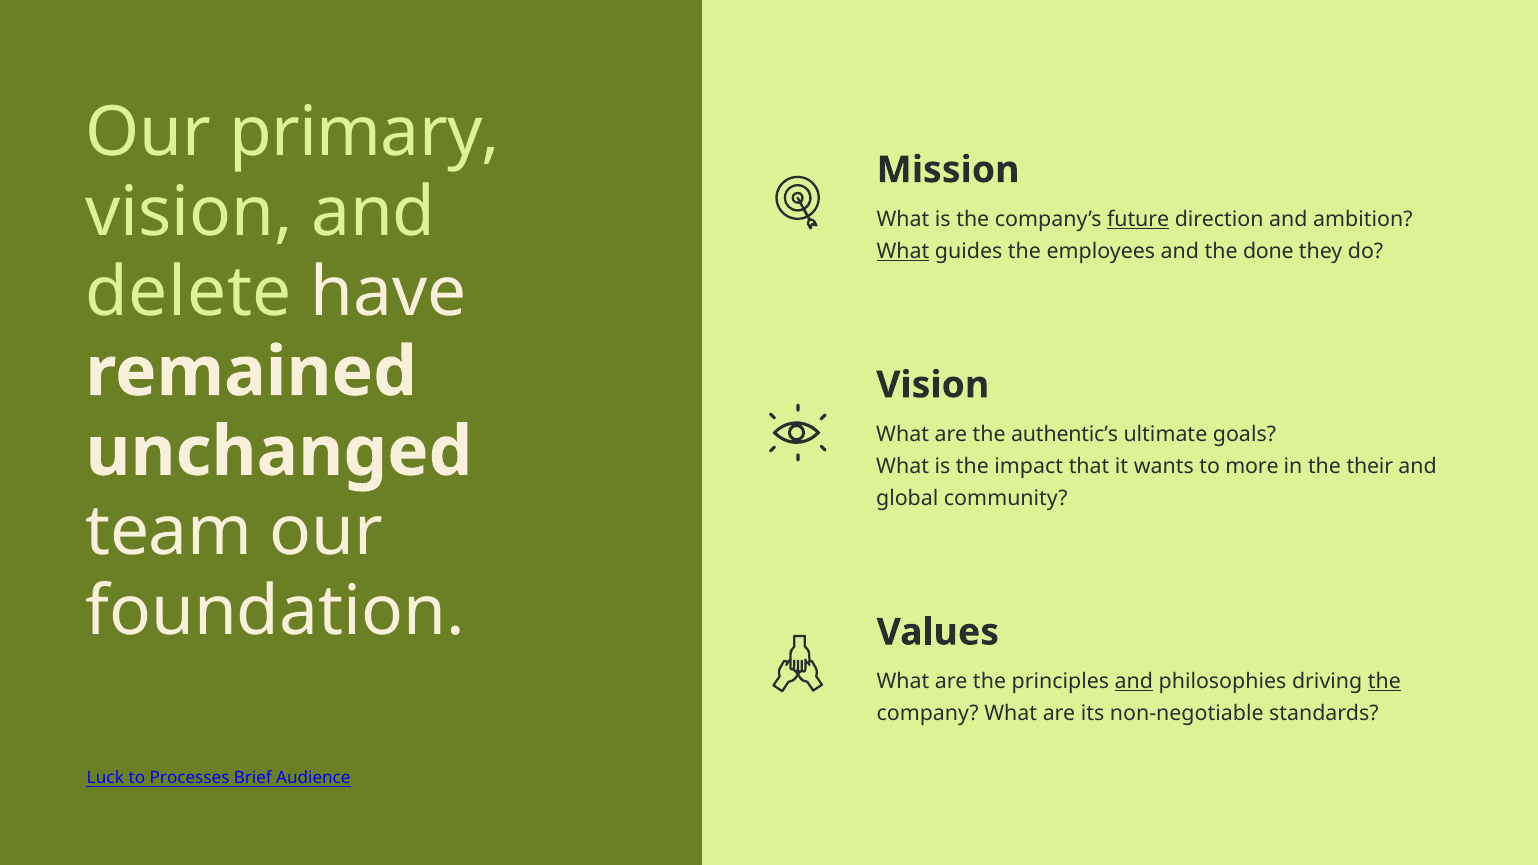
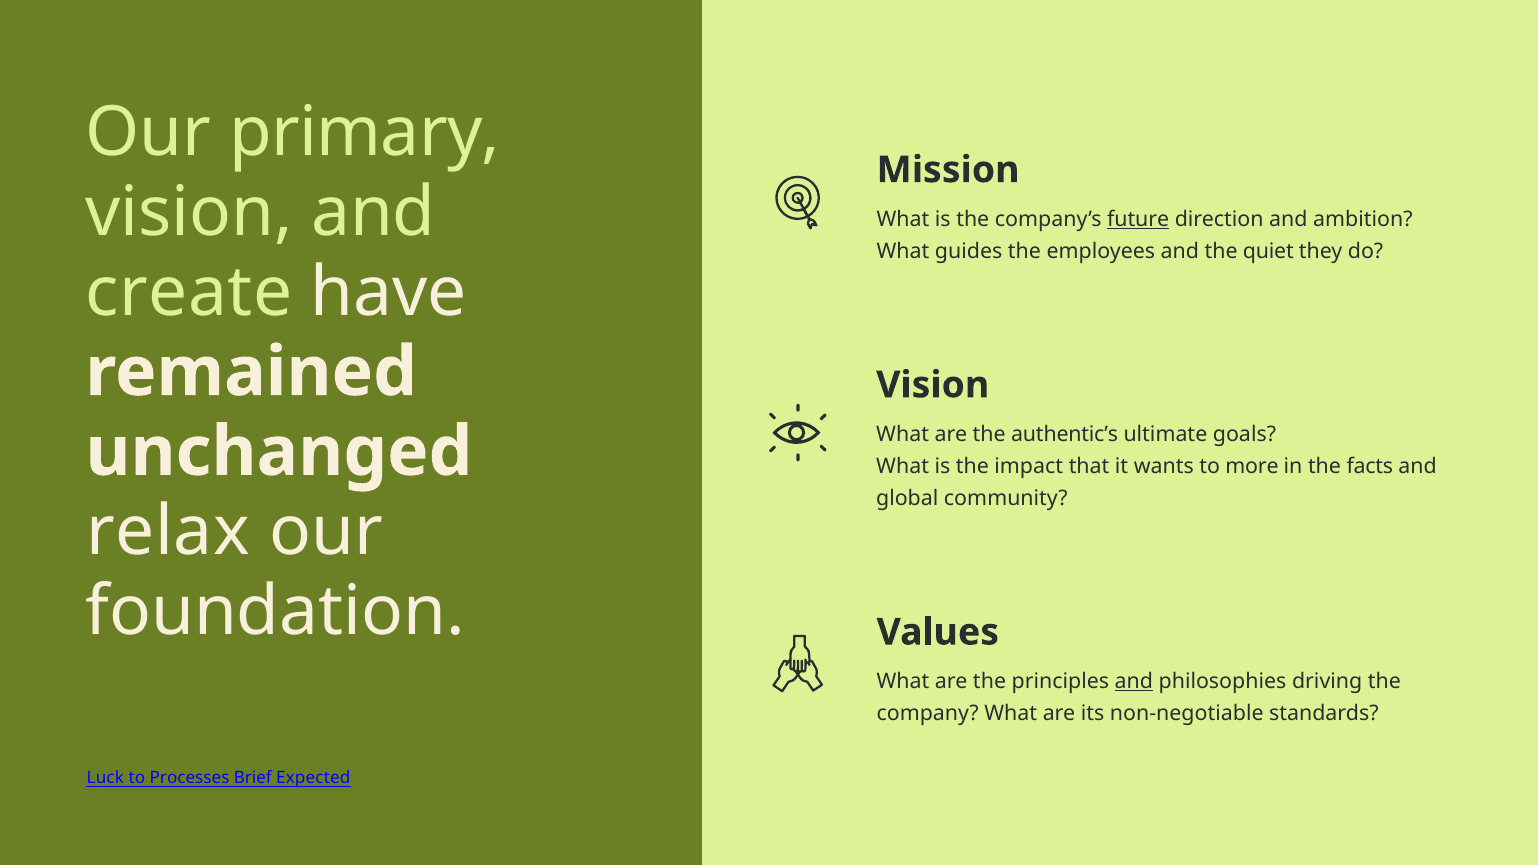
What at (903, 251) underline: present -> none
done: done -> quiet
delete: delete -> create
their: their -> facts
team: team -> relax
the at (1384, 682) underline: present -> none
Audience: Audience -> Expected
